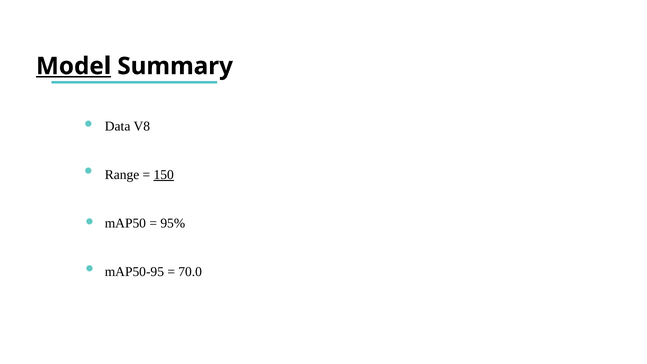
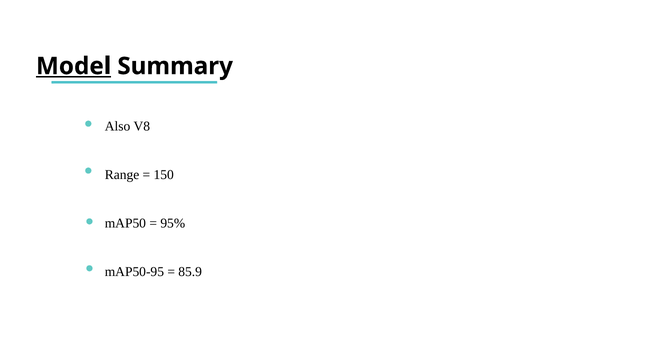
Data: Data -> Also
150 underline: present -> none
70.0: 70.0 -> 85.9
